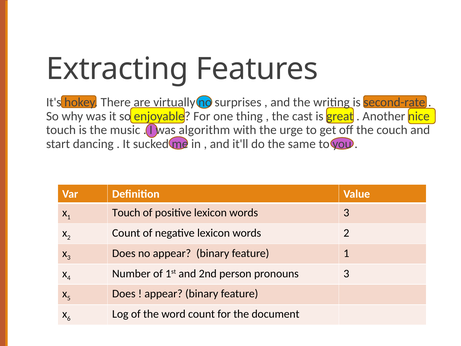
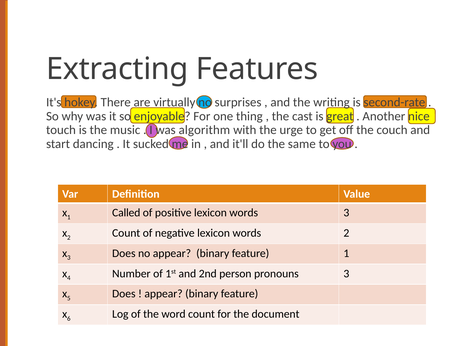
1 Touch: Touch -> Called
